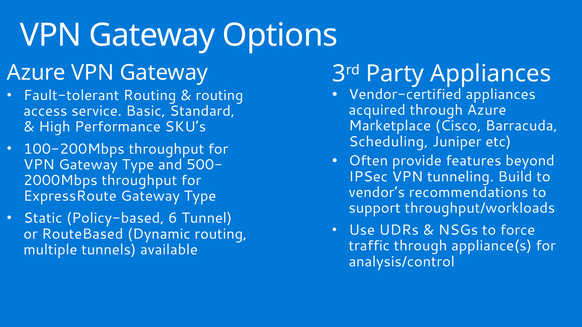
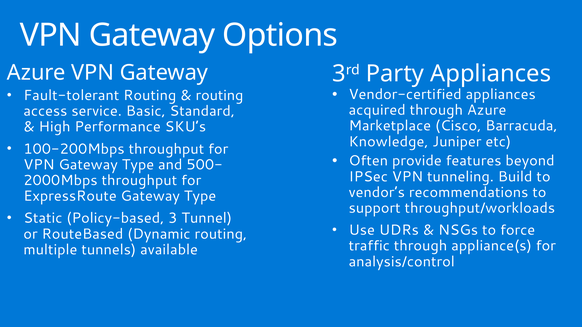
Scheduling: Scheduling -> Knowledge
6: 6 -> 3
